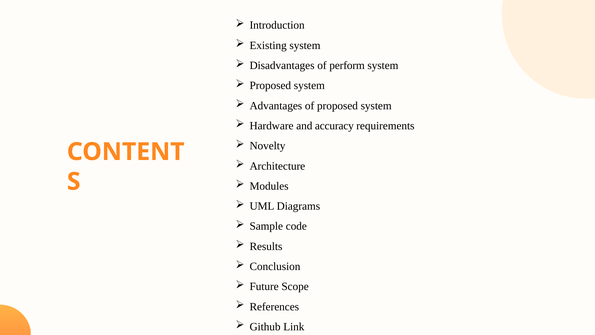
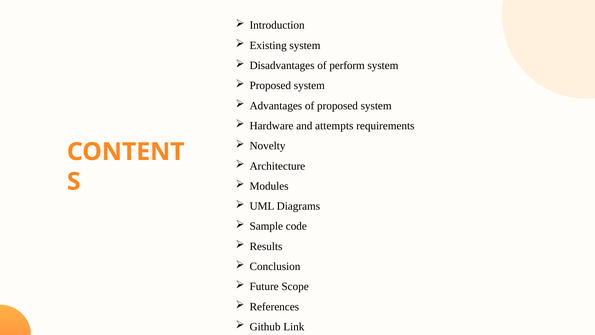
accuracy: accuracy -> attempts
